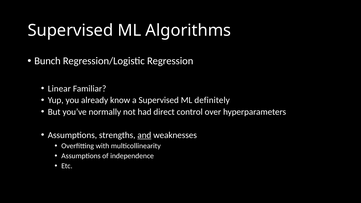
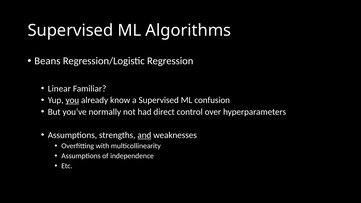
Bunch: Bunch -> Beans
you underline: none -> present
definitely: definitely -> confusion
